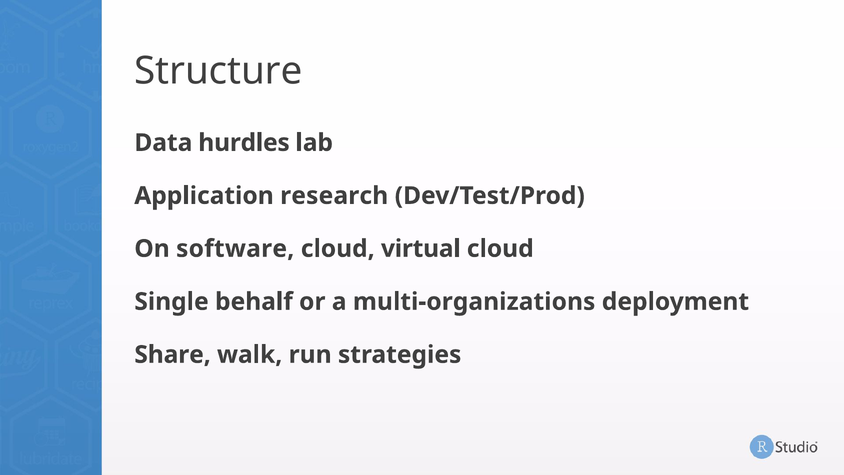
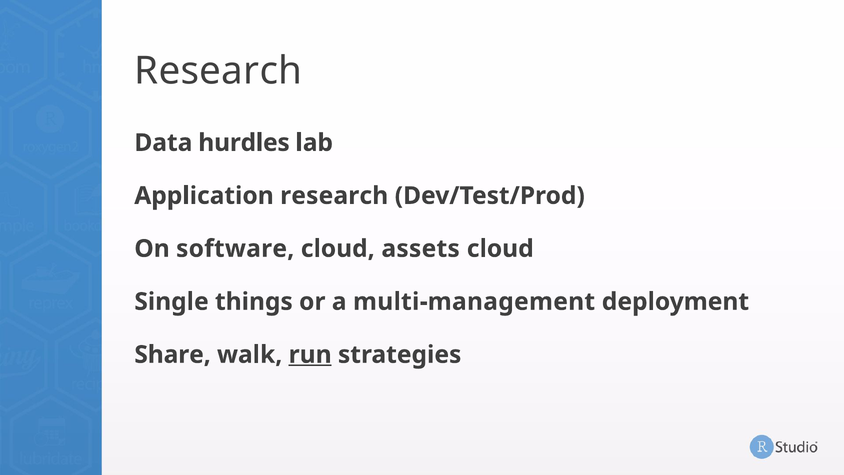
Structure at (218, 71): Structure -> Research
virtual: virtual -> assets
behalf: behalf -> things
multi-organizations: multi-organizations -> multi-management
run underline: none -> present
